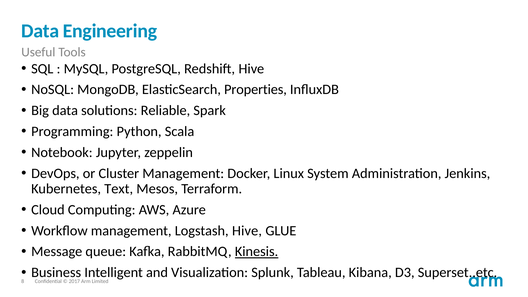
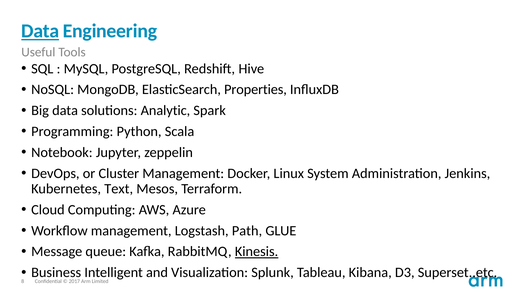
Data at (40, 31) underline: none -> present
Reliable: Reliable -> Analytic
Logstash Hive: Hive -> Path
